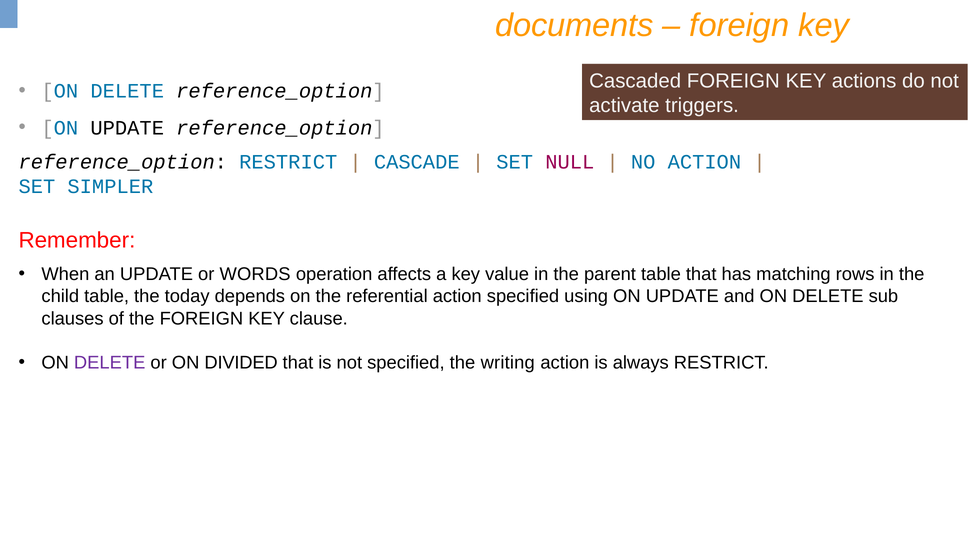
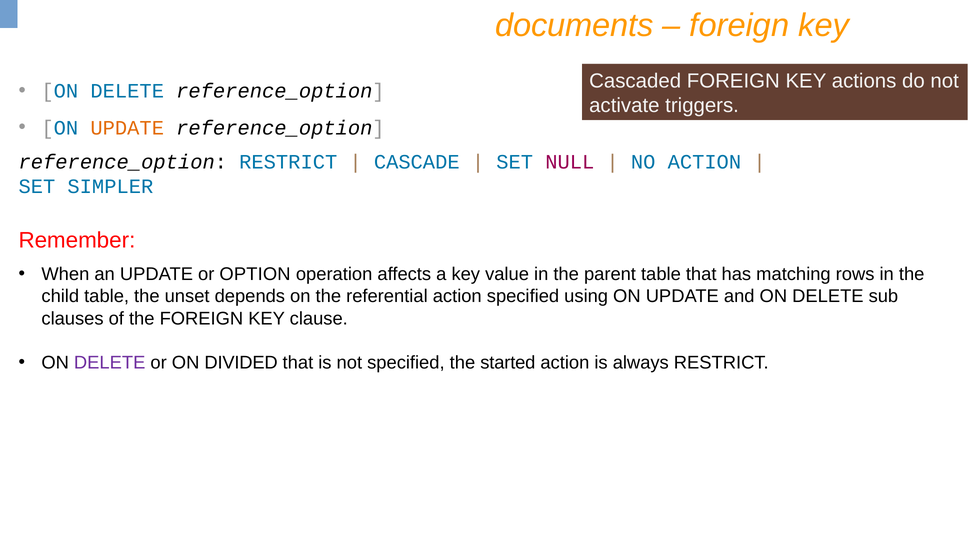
UPDATE at (127, 128) colour: black -> orange
WORDS: WORDS -> OPTION
today: today -> unset
writing: writing -> started
